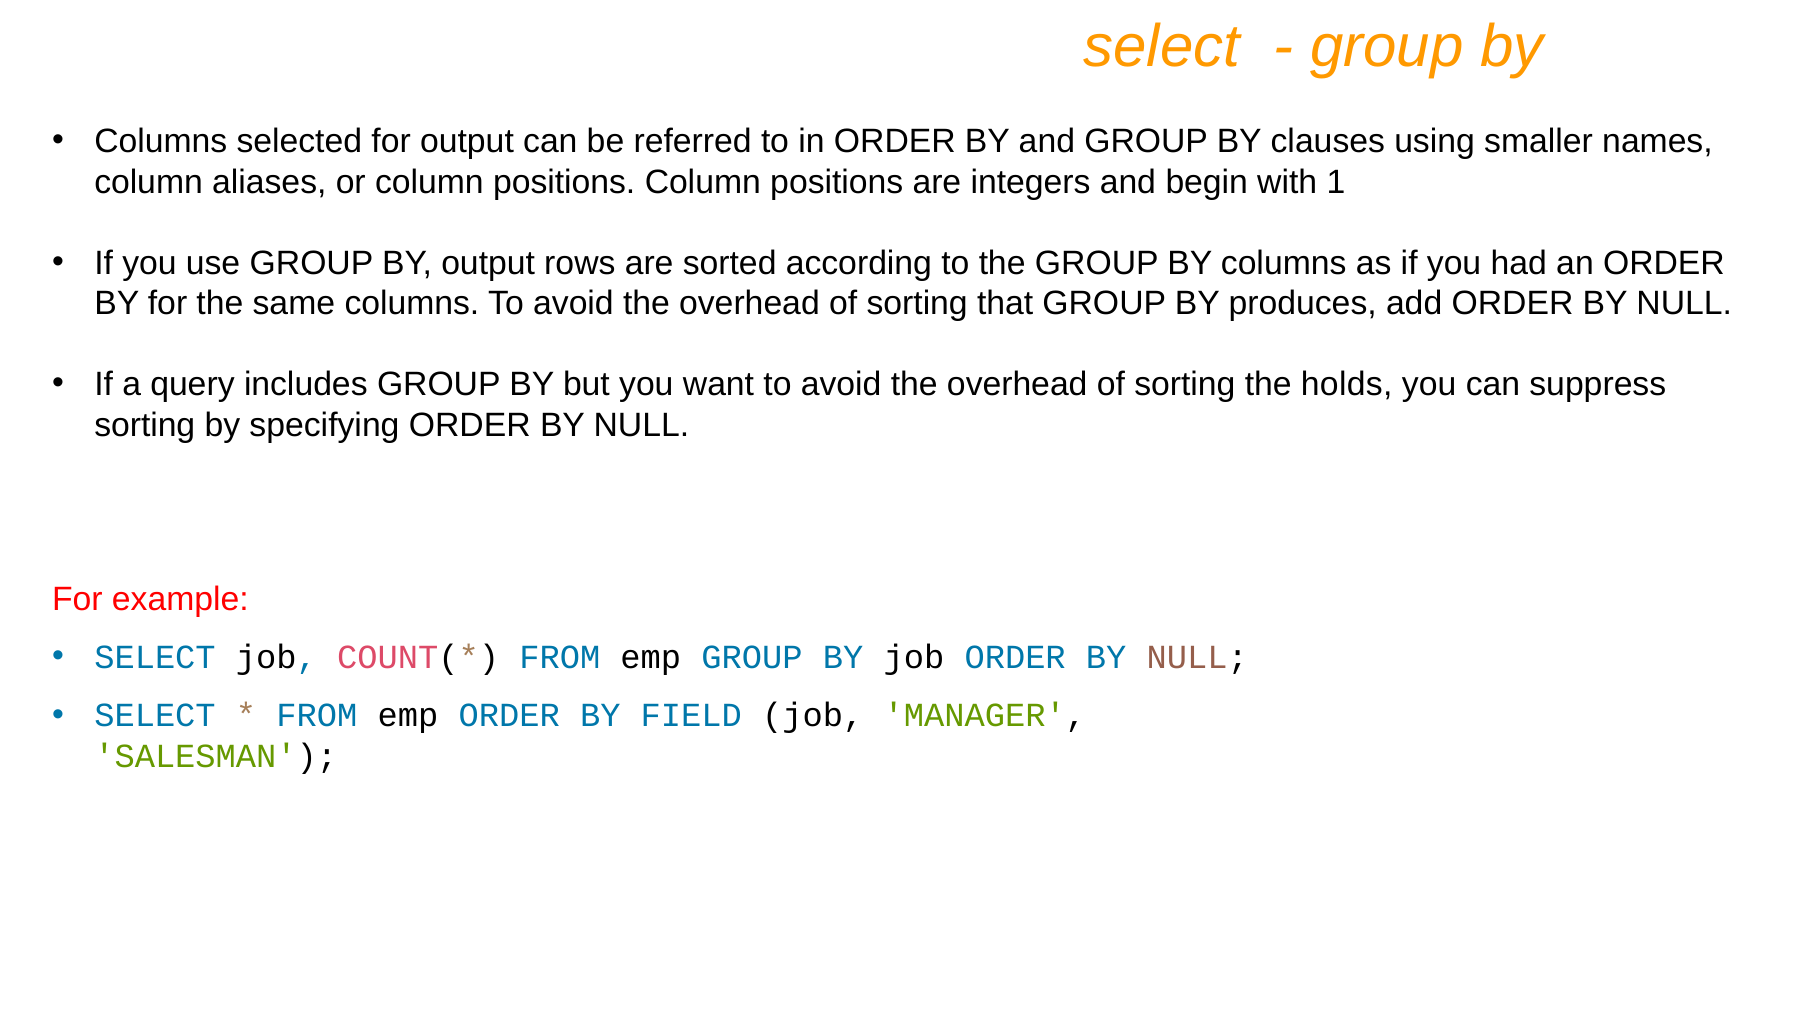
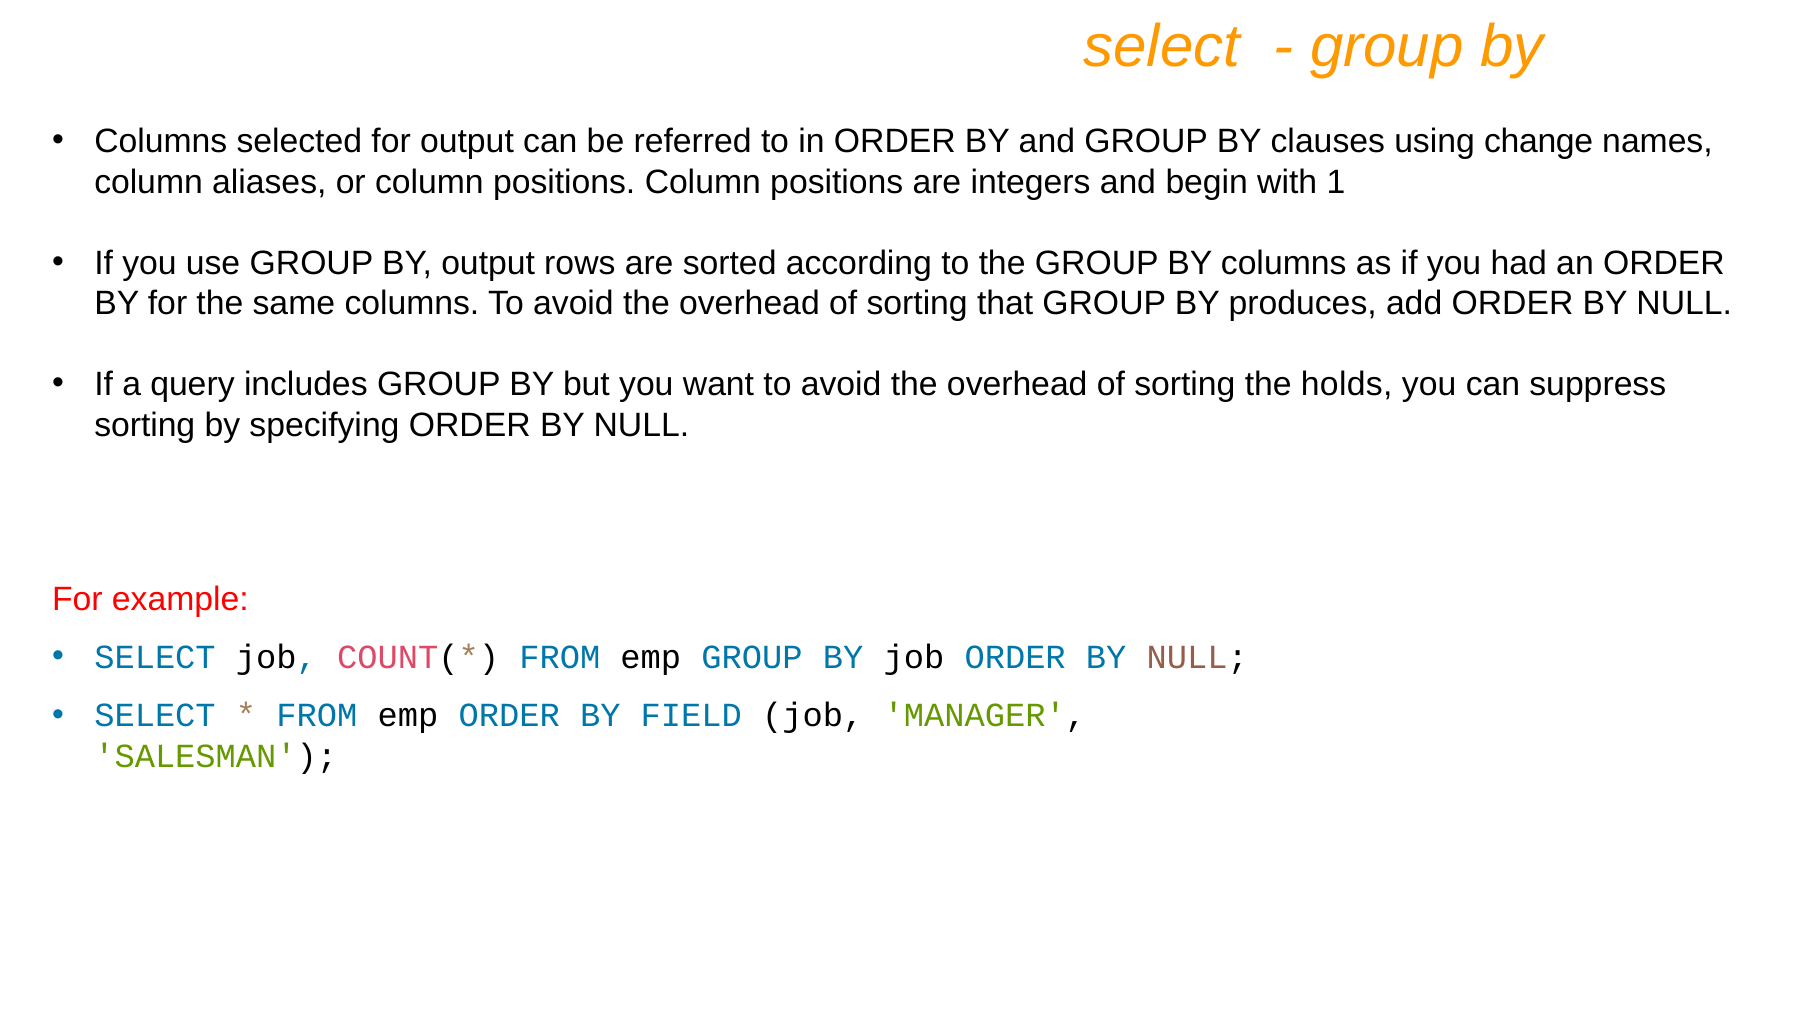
smaller: smaller -> change
